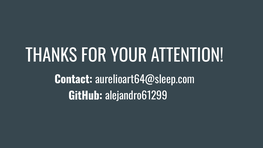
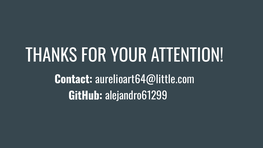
aurelioart64@sleep.com: aurelioart64@sleep.com -> aurelioart64@little.com
